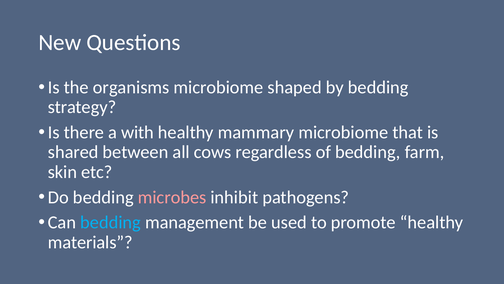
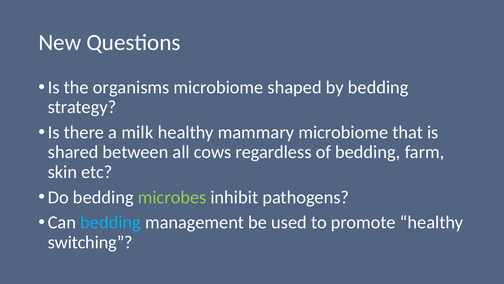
with: with -> milk
microbes colour: pink -> light green
materials: materials -> switching
